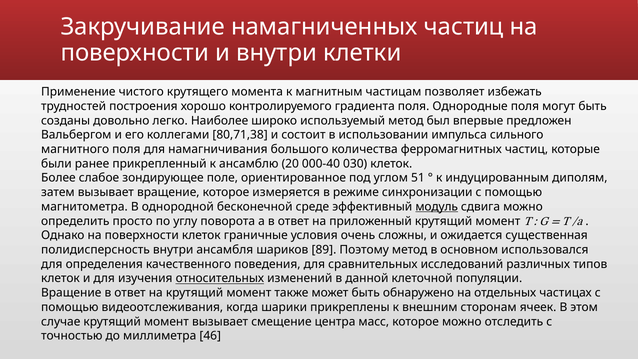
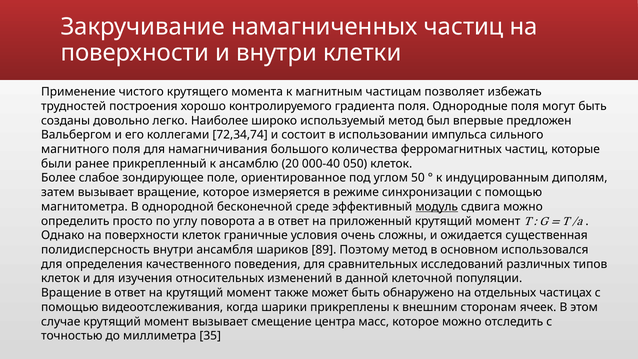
80,71,38: 80,71,38 -> 72,34,74
030: 030 -> 050
51: 51 -> 50
относительных underline: present -> none
46: 46 -> 35
